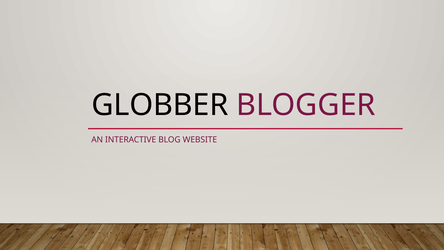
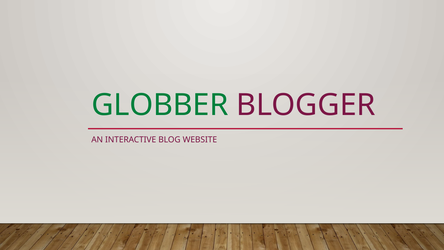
GLOBBER colour: black -> green
